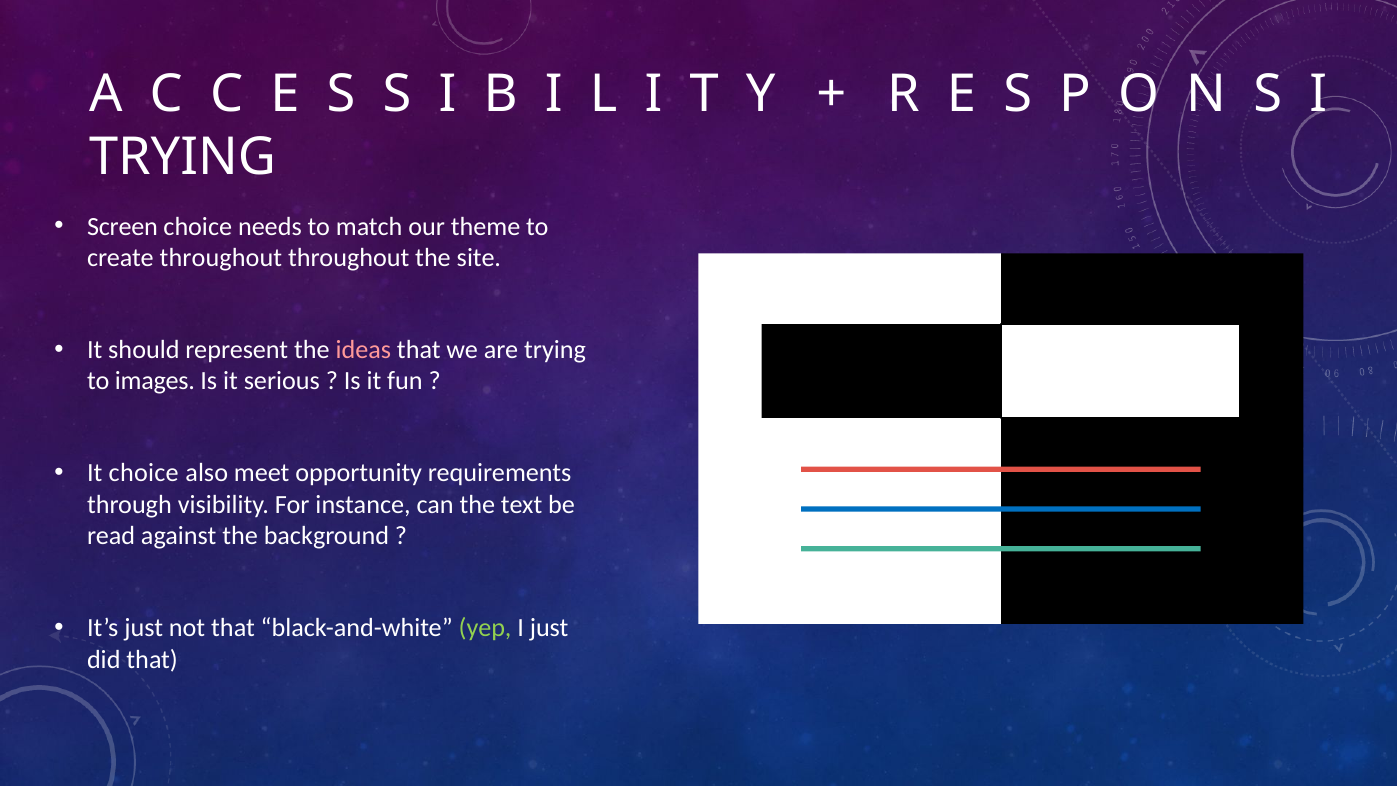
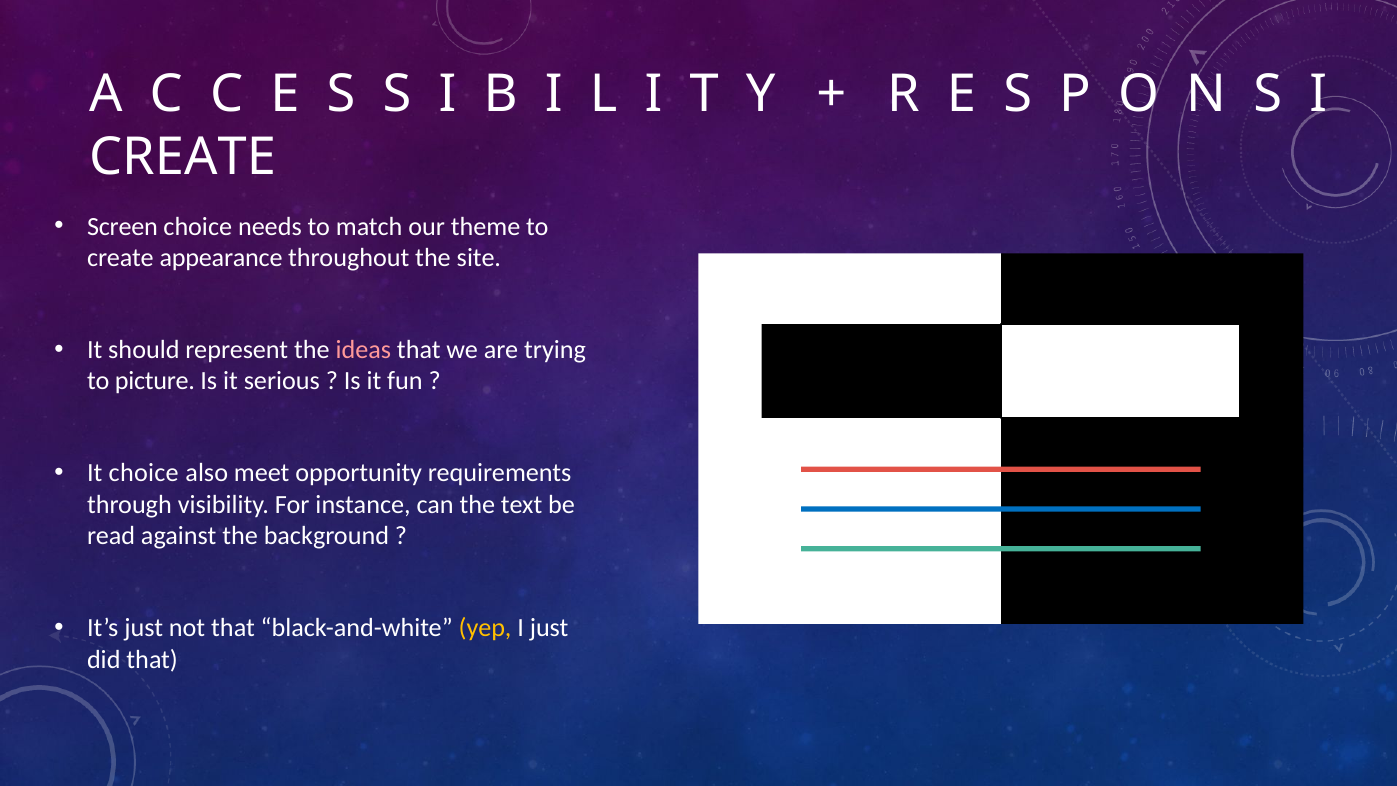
TRYING at (183, 157): TRYING -> CREATE
create throughout: throughout -> appearance
images: images -> picture
yep colour: light green -> yellow
